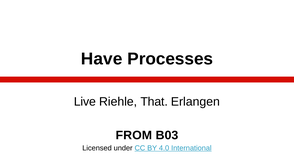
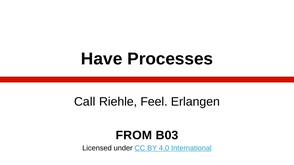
Live: Live -> Call
That: That -> Feel
